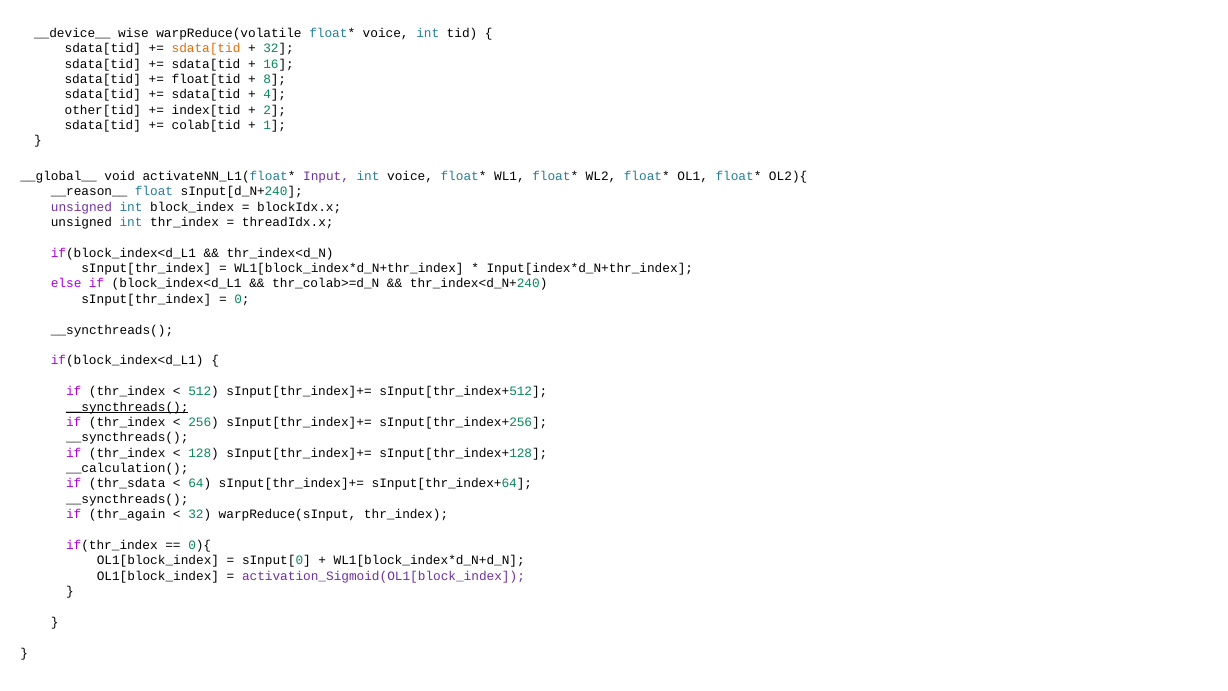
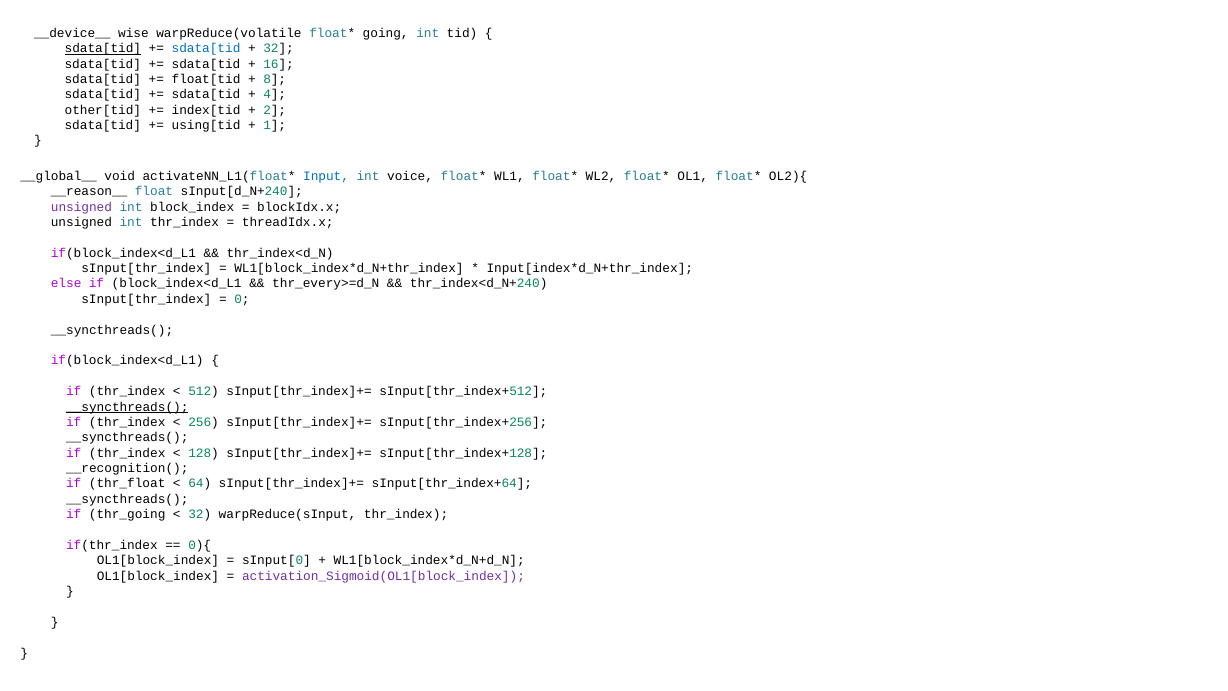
voice at (386, 33): voice -> going
sdata[tid at (103, 48) underline: none -> present
sdata[tid at (206, 48) colour: orange -> blue
colab[tid: colab[tid -> using[tid
Input colour: purple -> blue
thr_colab>=d_N: thr_colab>=d_N -> thr_every>=d_N
__calculation(: __calculation( -> __recognition(
thr_sdata: thr_sdata -> thr_float
thr_again: thr_again -> thr_going
